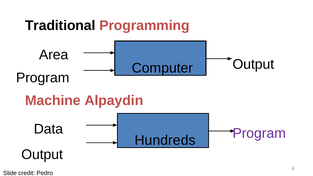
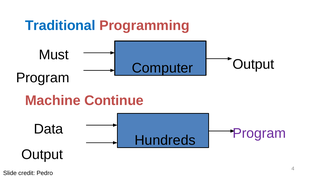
Traditional colour: black -> blue
Area: Area -> Must
Alpaydin: Alpaydin -> Continue
